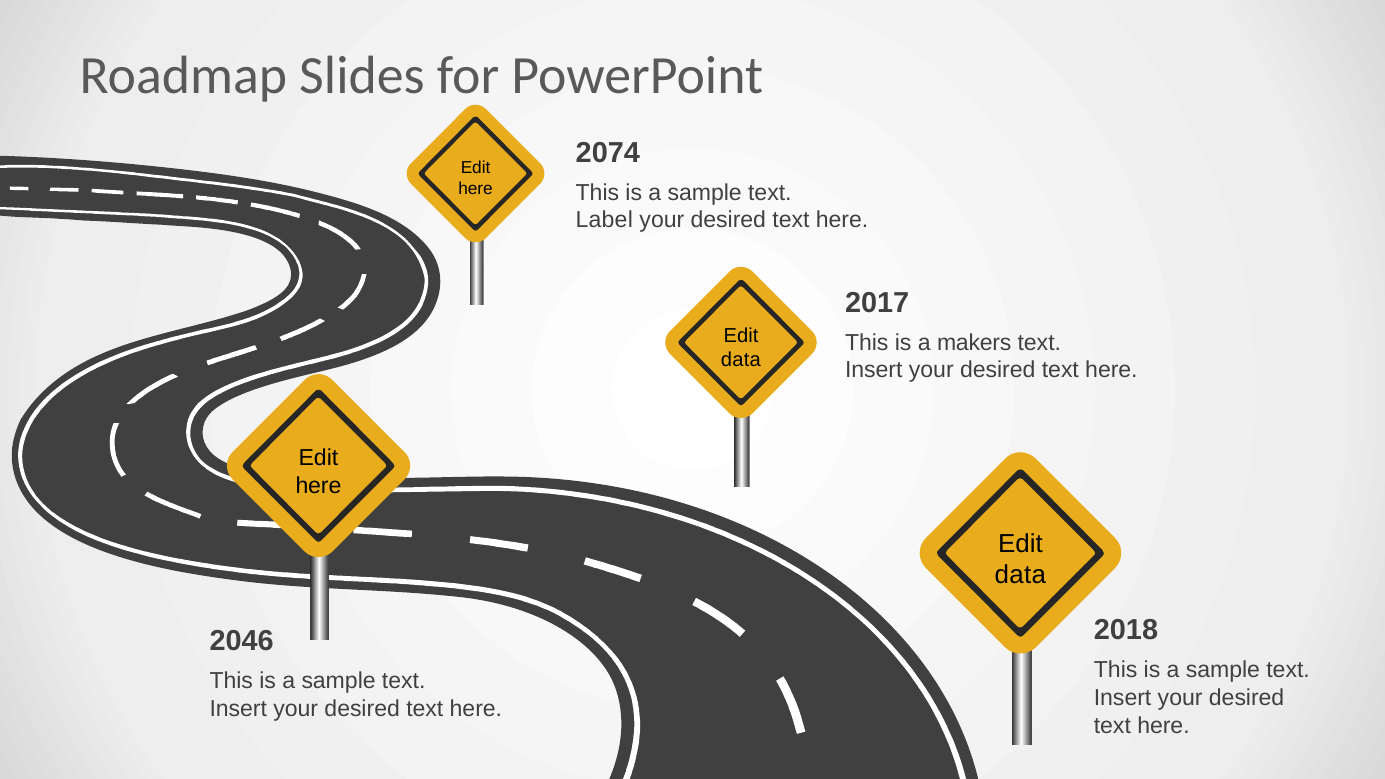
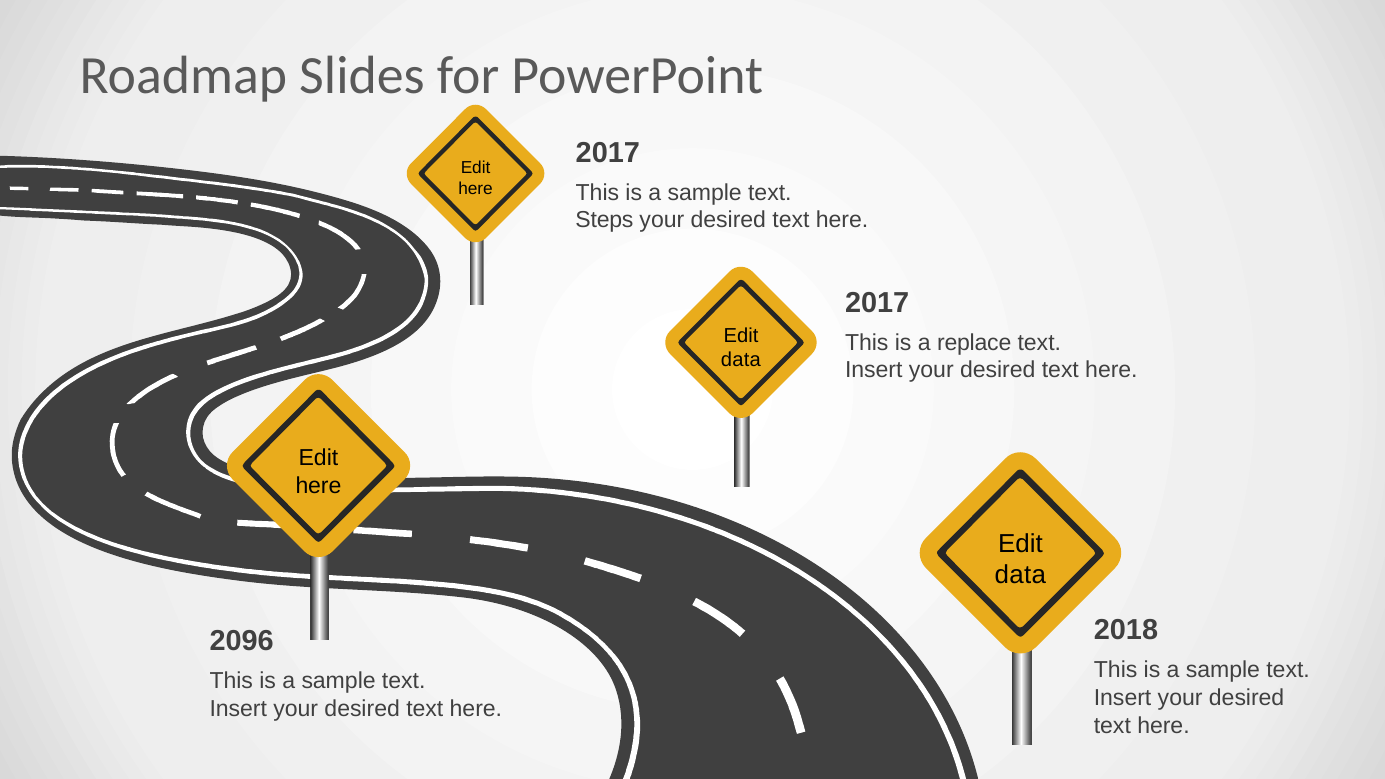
2074 at (608, 153): 2074 -> 2017
Label: Label -> Steps
makers: makers -> replace
2046: 2046 -> 2096
